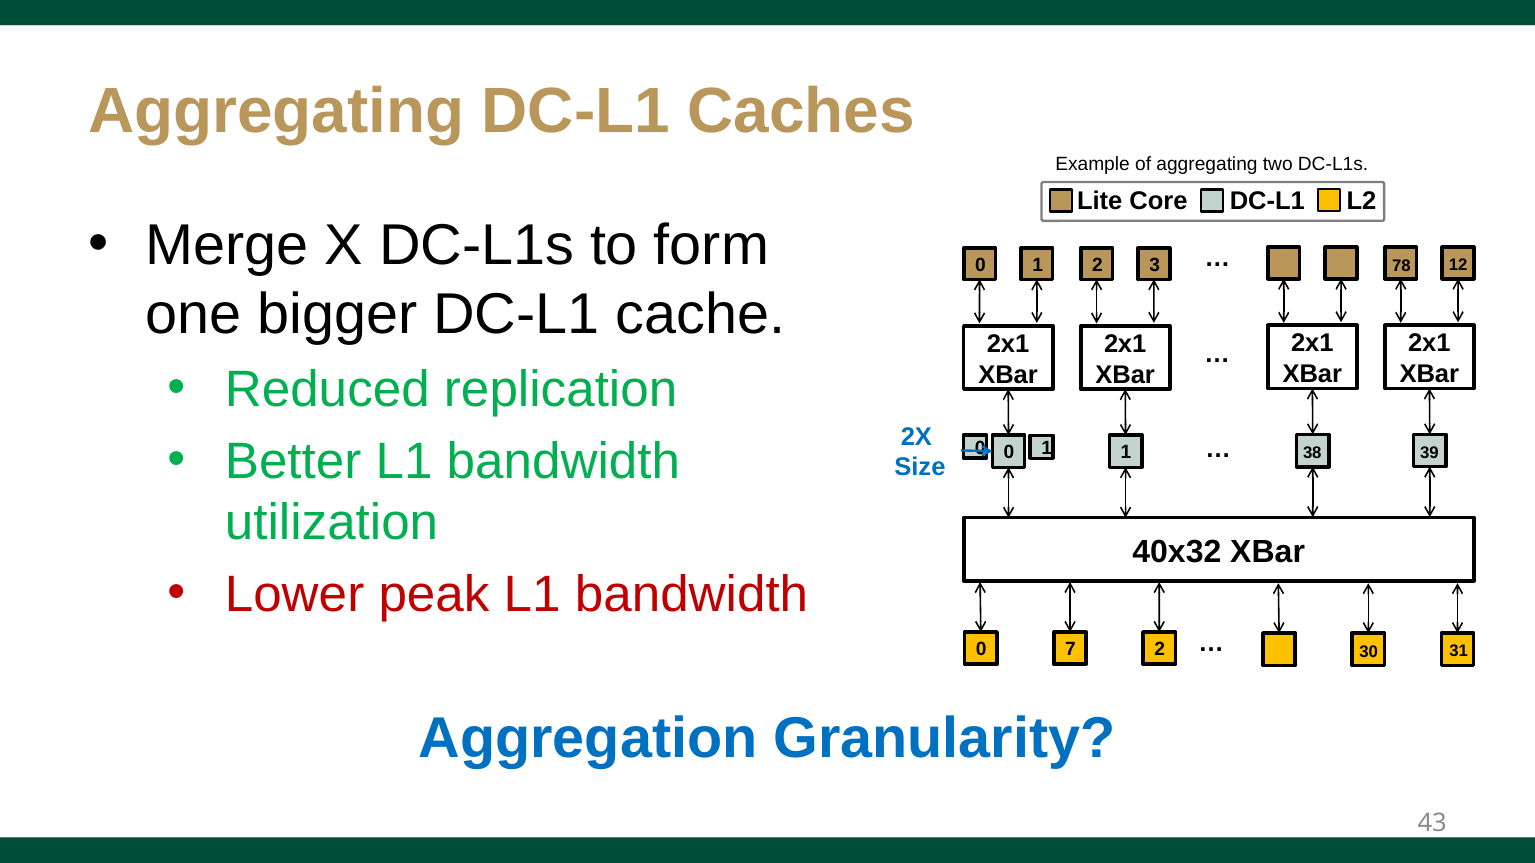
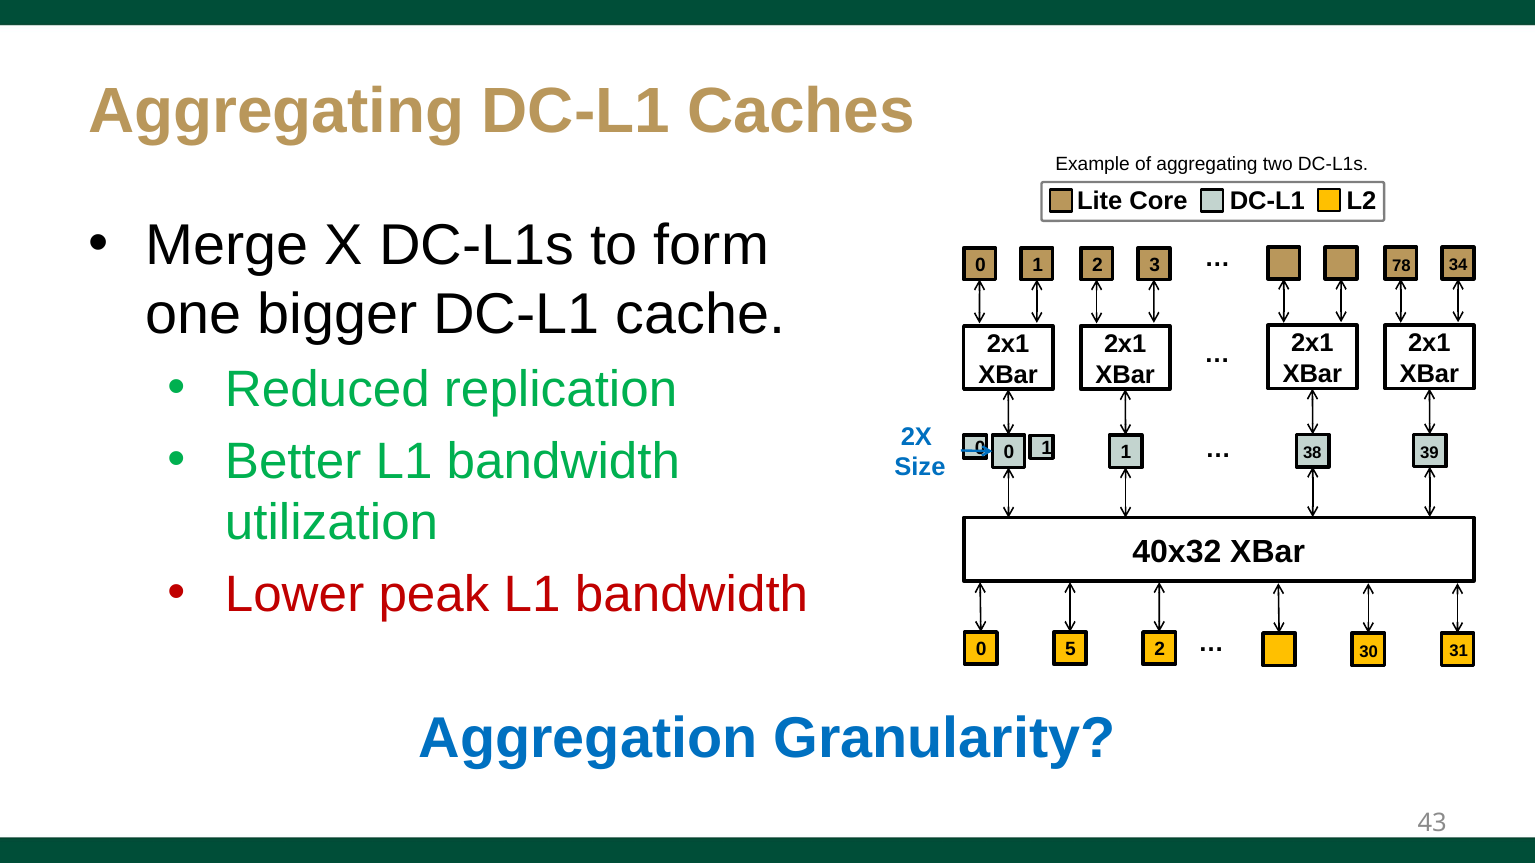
12: 12 -> 34
7: 7 -> 5
